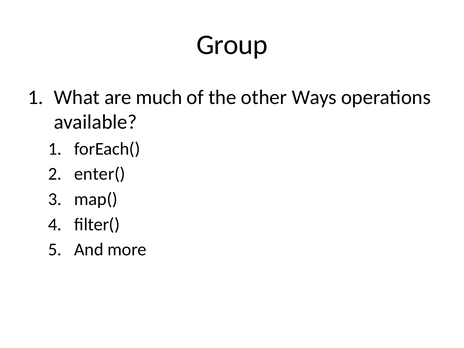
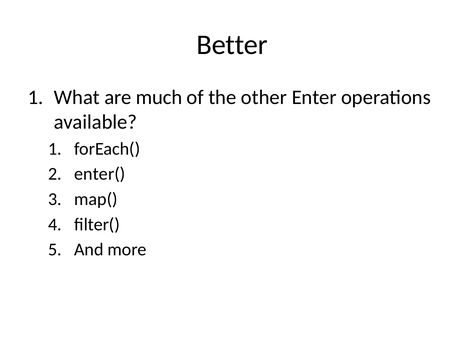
Group: Group -> Better
Ways: Ways -> Enter
